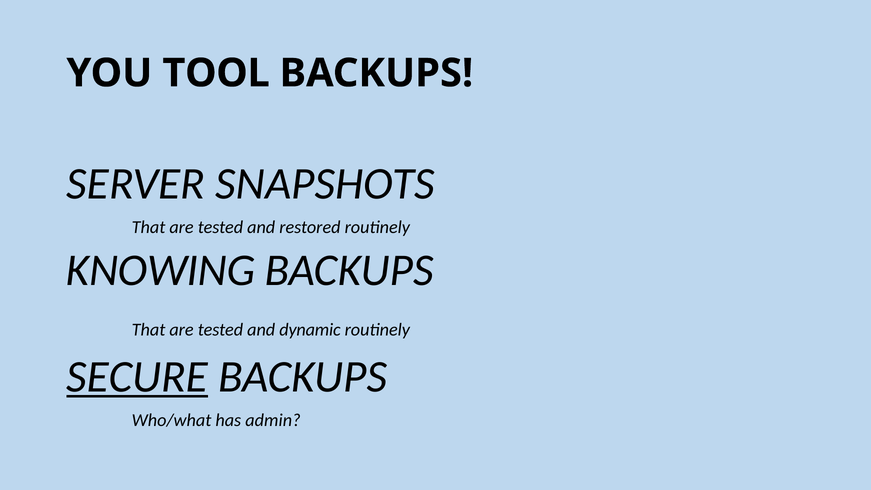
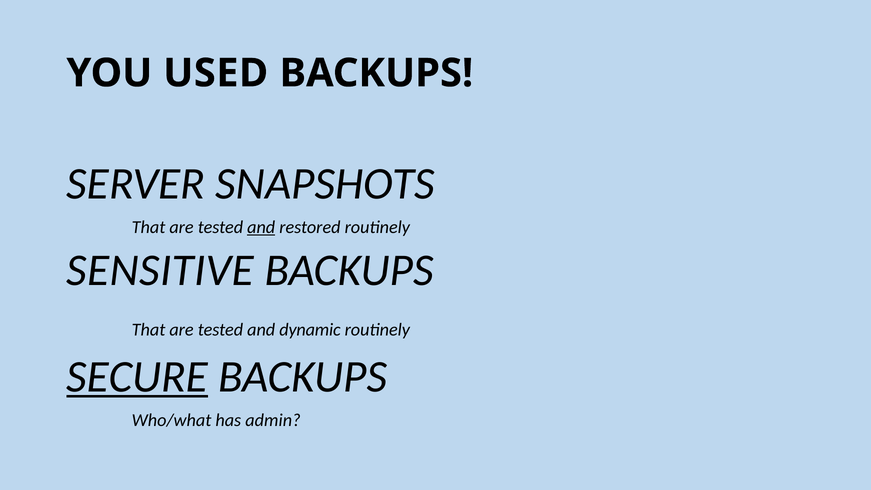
TOOL: TOOL -> USED
and at (261, 227) underline: none -> present
KNOWING: KNOWING -> SENSITIVE
